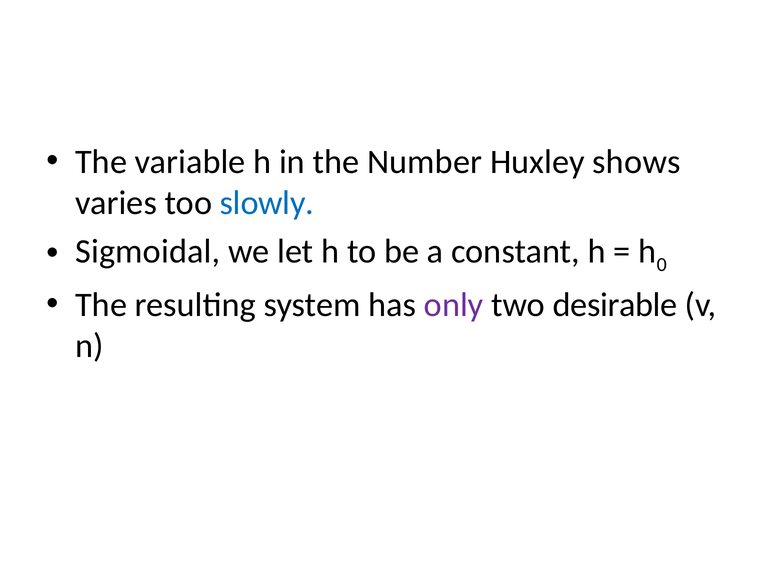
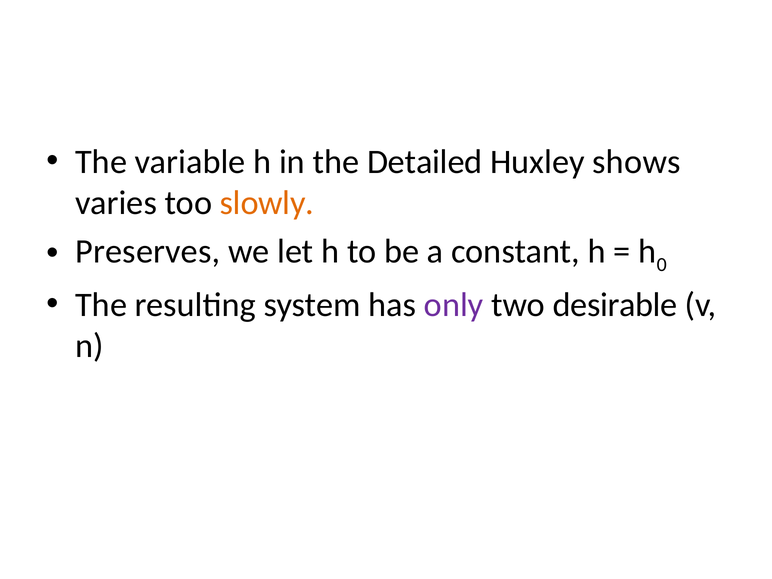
Number: Number -> Detailed
slowly colour: blue -> orange
Sigmoidal: Sigmoidal -> Preserves
